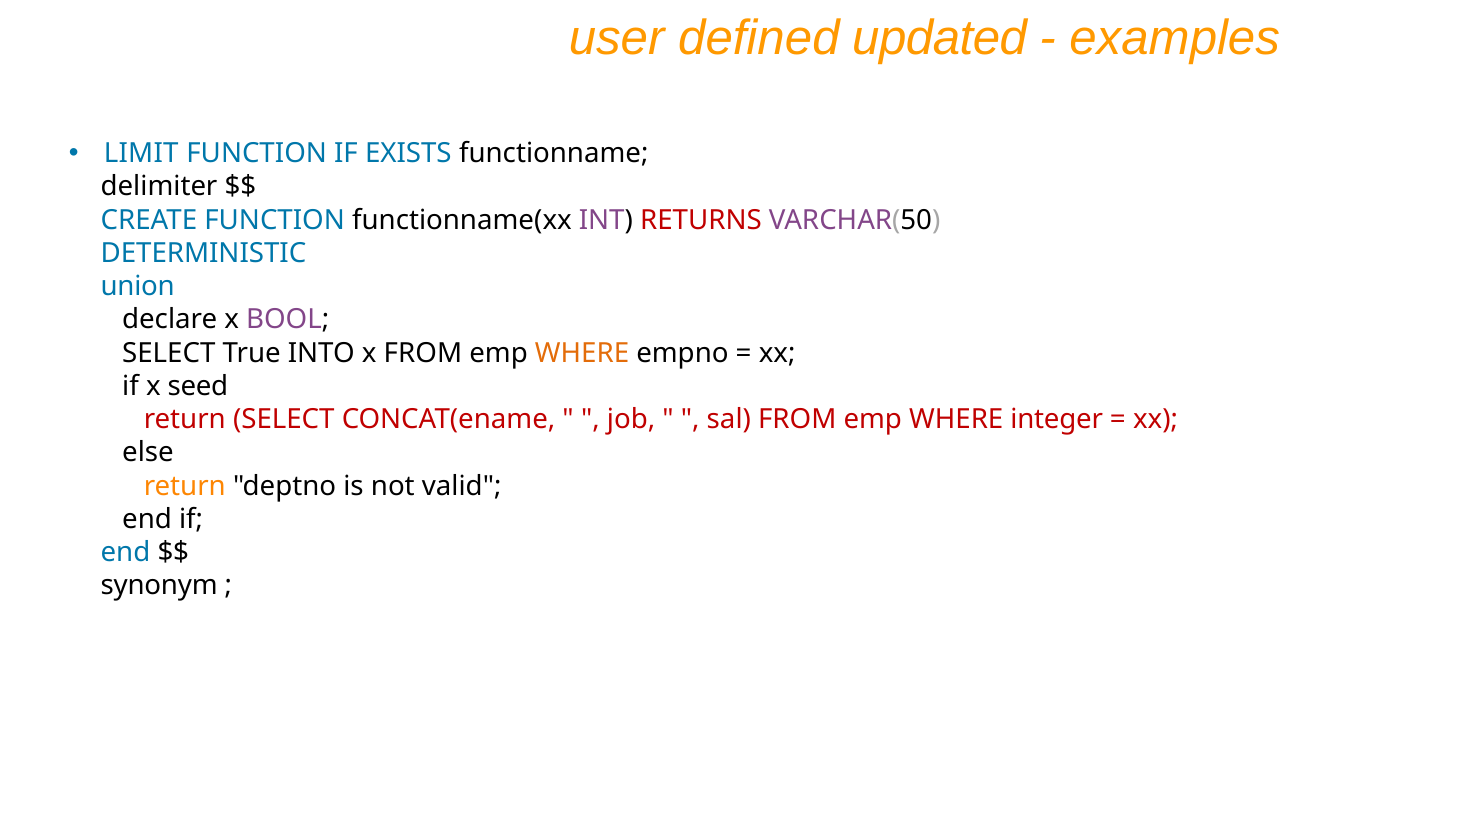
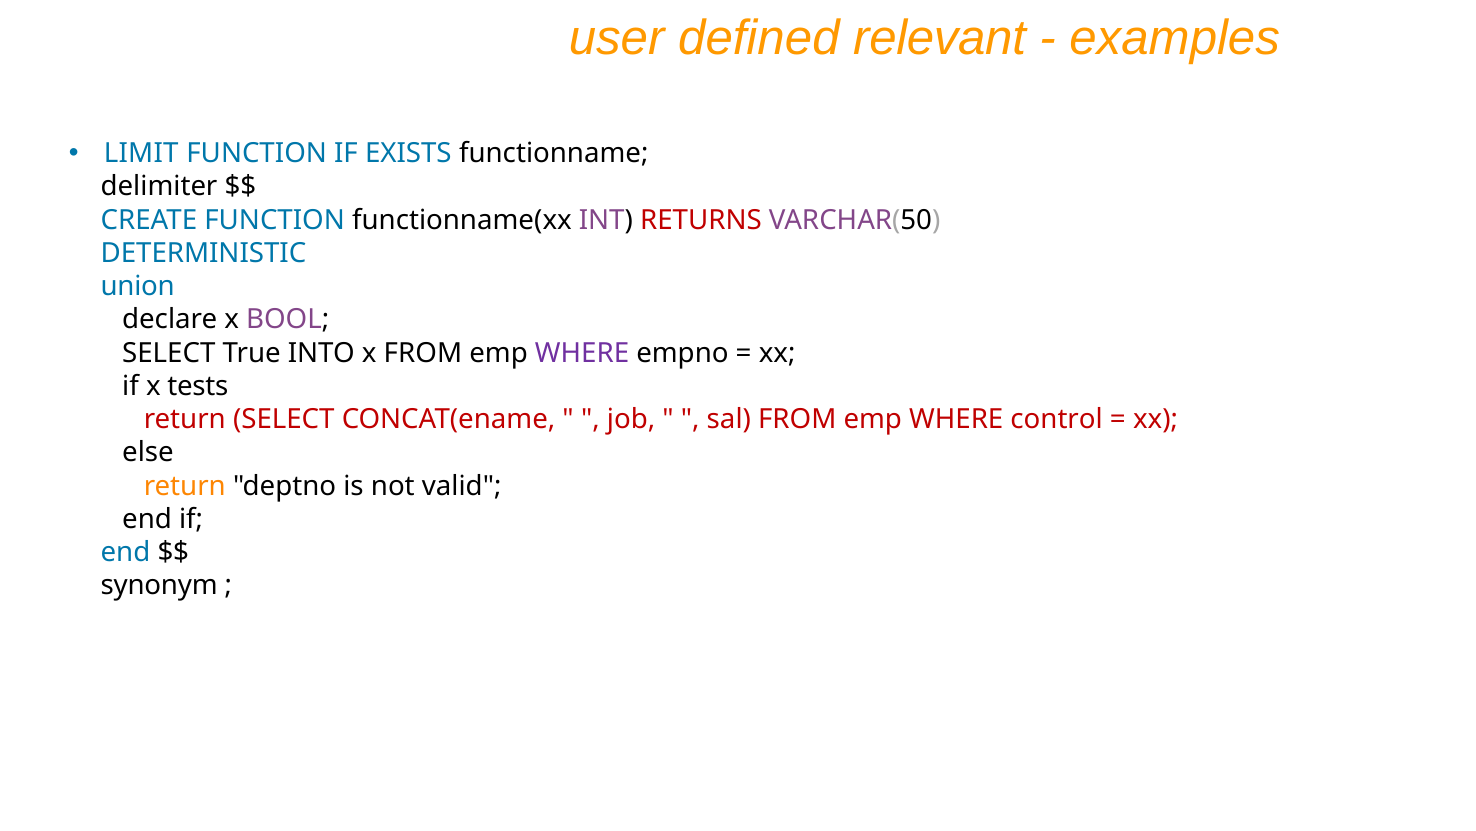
updated: updated -> relevant
WHERE at (582, 353) colour: orange -> purple
seed: seed -> tests
integer: integer -> control
